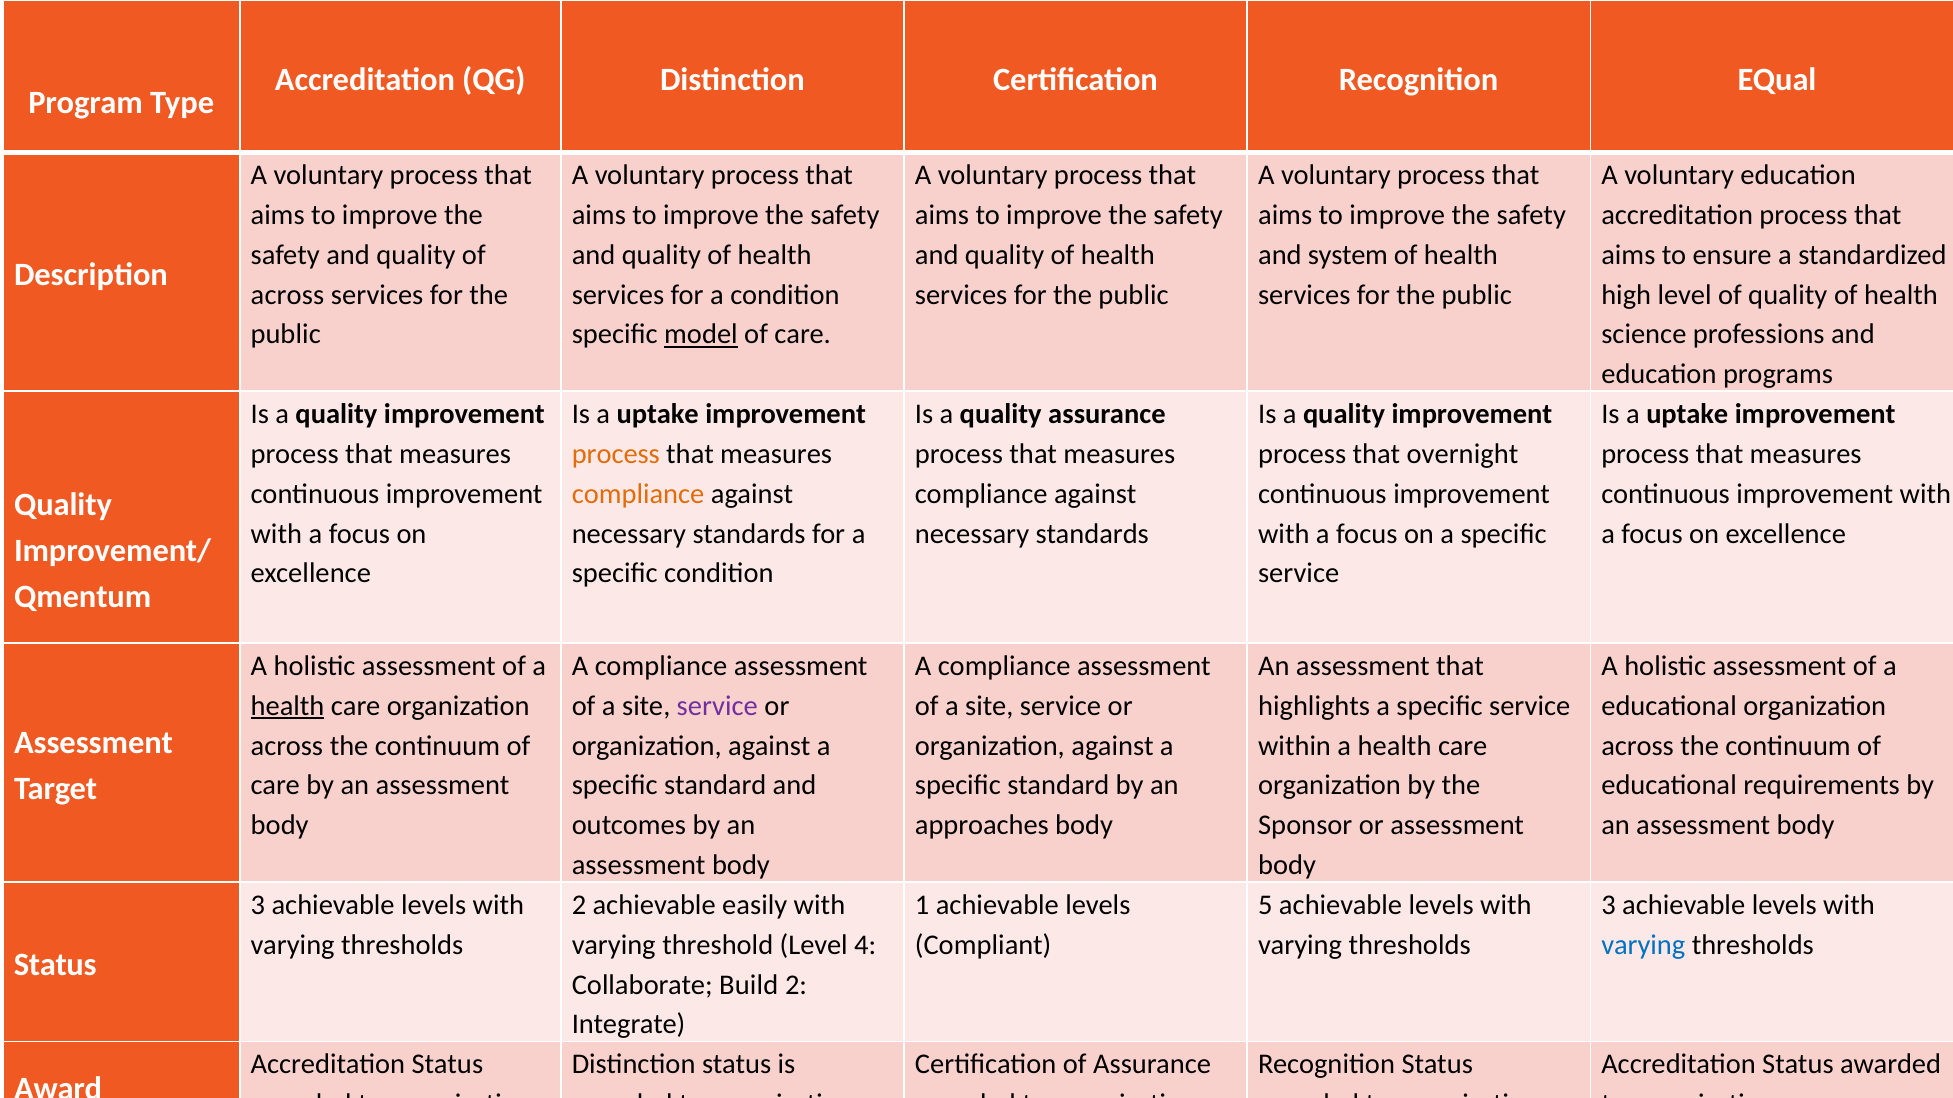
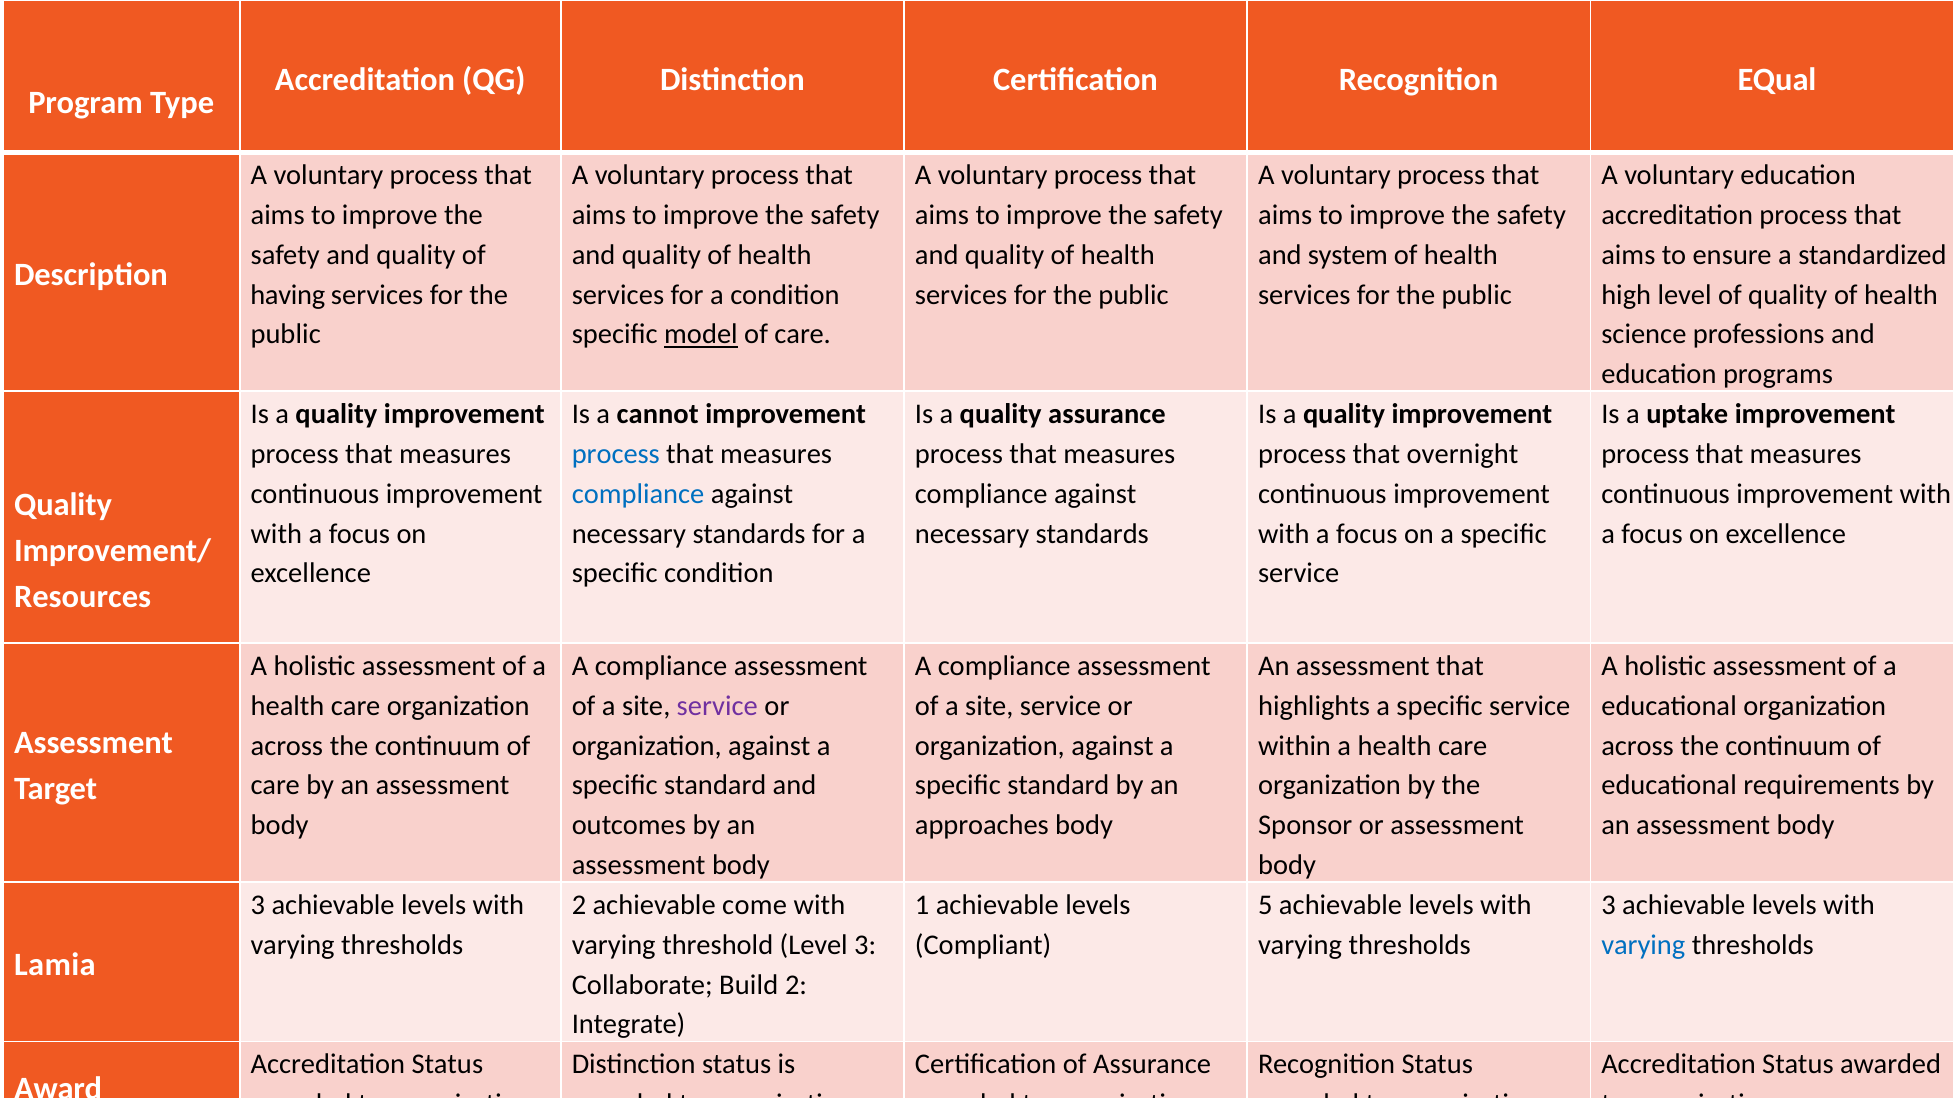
across at (288, 295): across -> having
uptake at (658, 414): uptake -> cannot
process at (616, 454) colour: orange -> blue
compliance at (638, 494) colour: orange -> blue
Qmentum: Qmentum -> Resources
health at (288, 706) underline: present -> none
easily: easily -> come
Level 4: 4 -> 3
Status at (55, 966): Status -> Lamia
